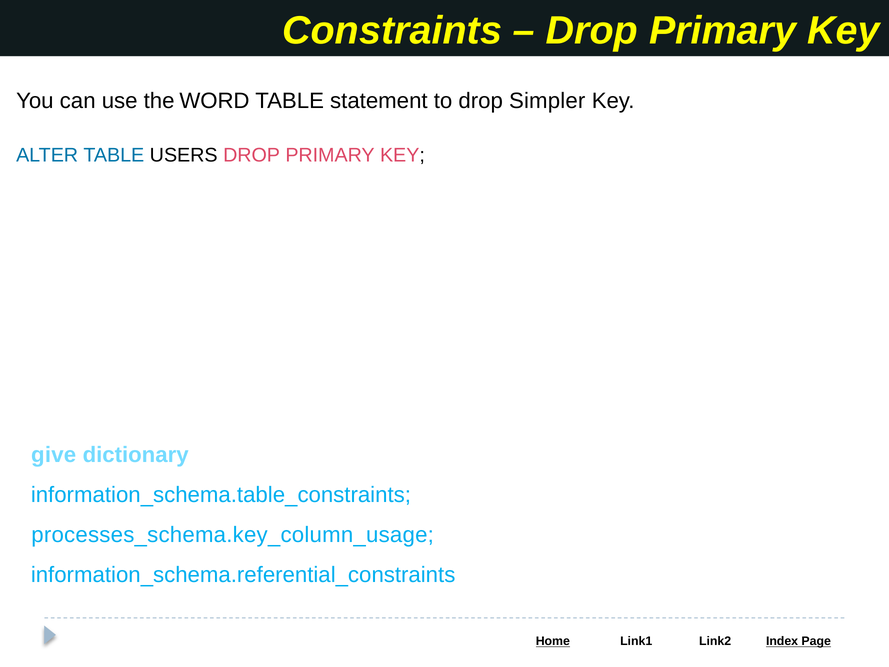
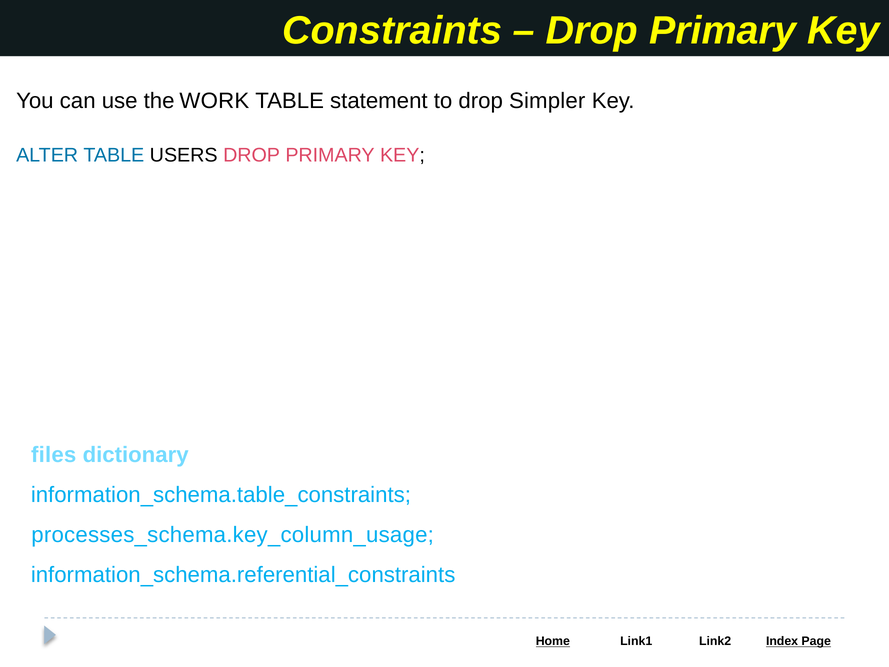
WORD: WORD -> WORK
give: give -> files
